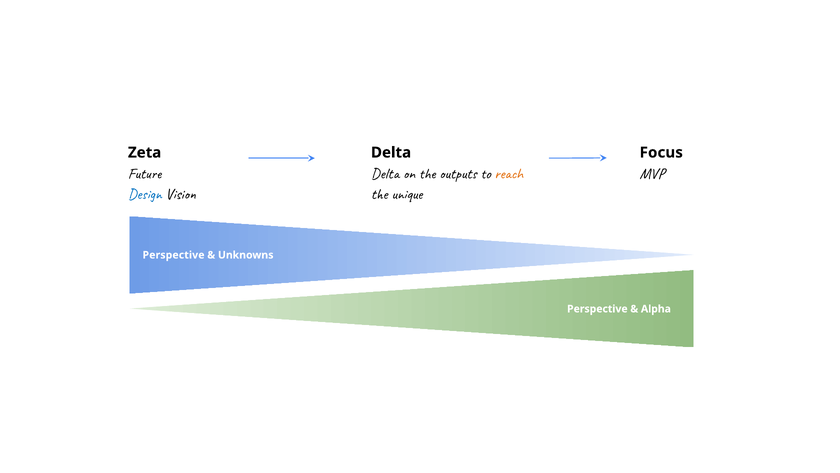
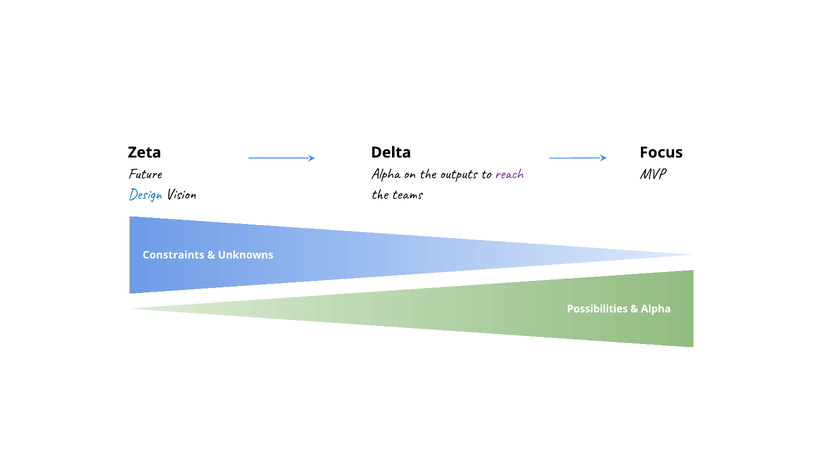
Delta at (385, 173): Delta -> Alpha
reach colour: orange -> purple
unique: unique -> teams
Perspective at (174, 255): Perspective -> Constraints
Perspective at (597, 309): Perspective -> Possibilities
